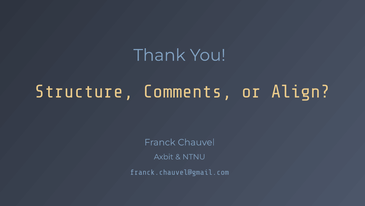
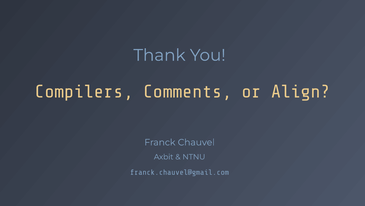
Structure: Structure -> Compilers
